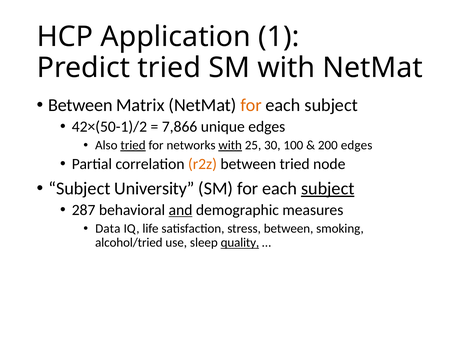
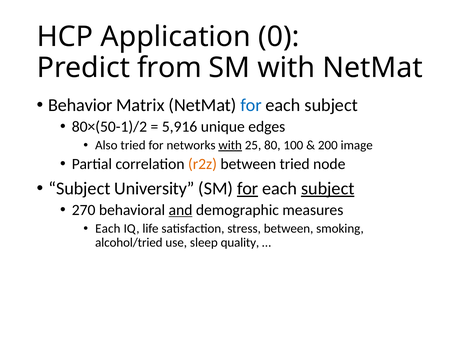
1: 1 -> 0
Predict tried: tried -> from
Between at (80, 105): Between -> Behavior
for at (251, 105) colour: orange -> blue
42×(50-1)/2: 42×(50-1)/2 -> 80×(50-1)/2
7,866: 7,866 -> 5,916
tried at (133, 145) underline: present -> none
30: 30 -> 80
200 edges: edges -> image
for at (248, 189) underline: none -> present
287: 287 -> 270
Data at (108, 229): Data -> Each
quality underline: present -> none
